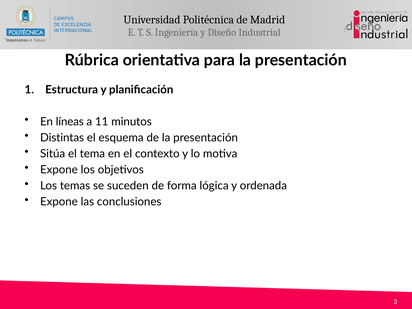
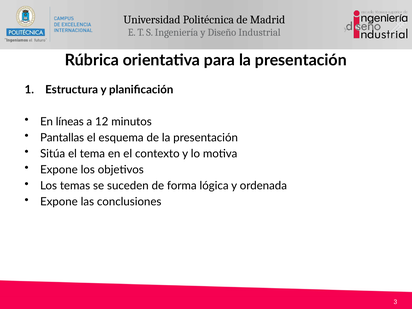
11: 11 -> 12
Distintas: Distintas -> Pantallas
